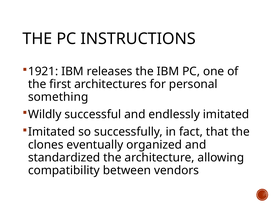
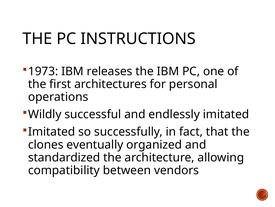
1921: 1921 -> 1973
something: something -> operations
